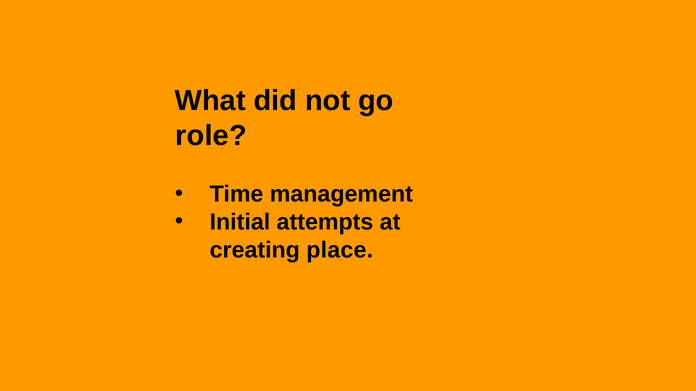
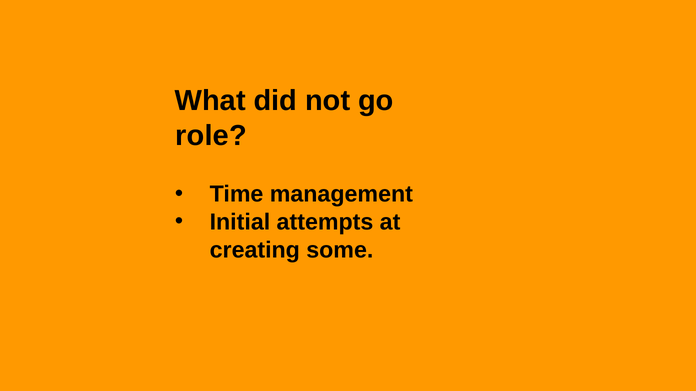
place: place -> some
